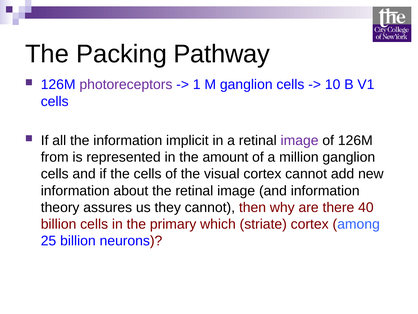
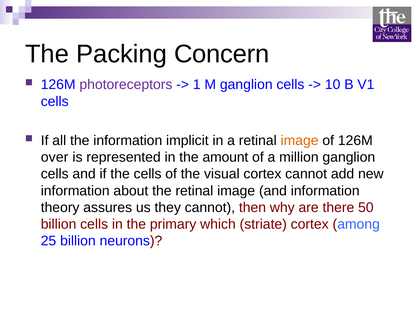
Pathway: Pathway -> Concern
image at (300, 140) colour: purple -> orange
from: from -> over
40: 40 -> 50
